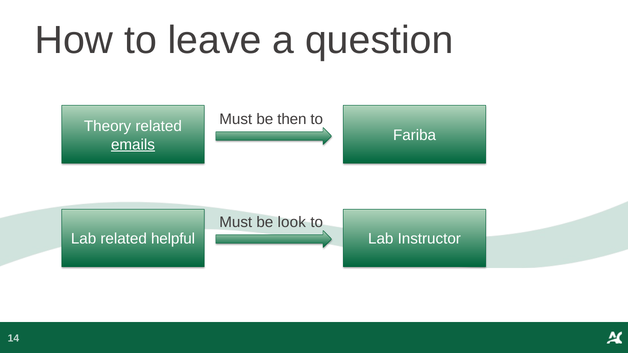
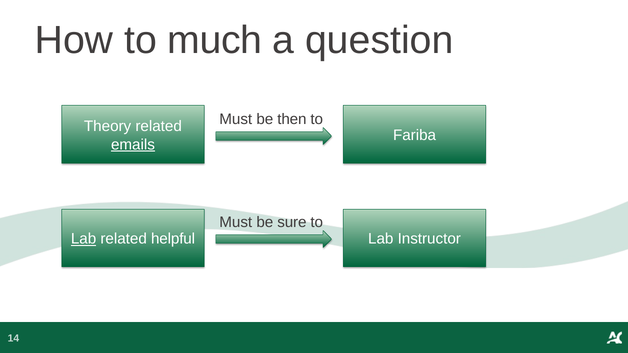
leave: leave -> much
look: look -> sure
Lab at (84, 239) underline: none -> present
